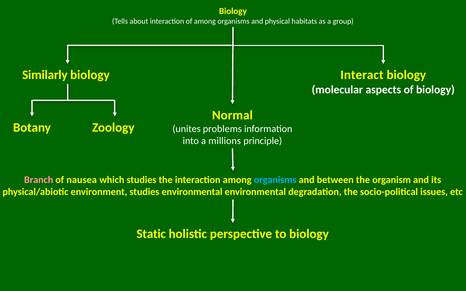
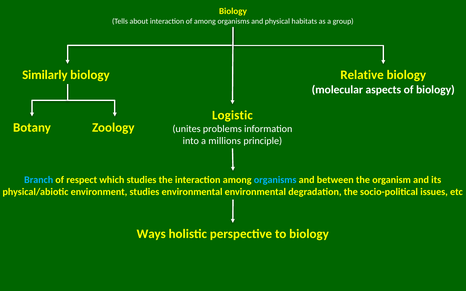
Interact: Interact -> Relative
Normal: Normal -> Logistic
Branch colour: pink -> light blue
nausea: nausea -> respect
Static: Static -> Ways
